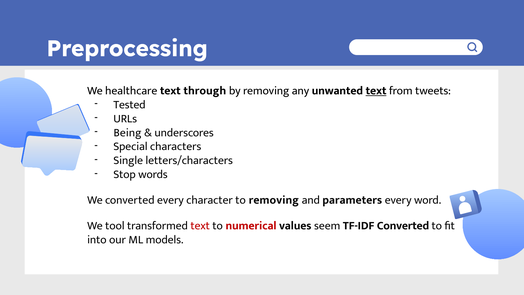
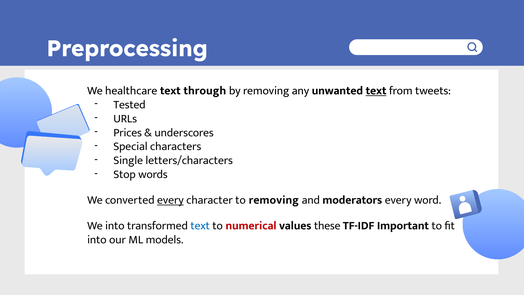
Being: Being -> Prices
every at (170, 200) underline: none -> present
parameters: parameters -> moderators
We tool: tool -> into
text at (200, 226) colour: red -> blue
seem: seem -> these
TF-IDF Converted: Converted -> Important
